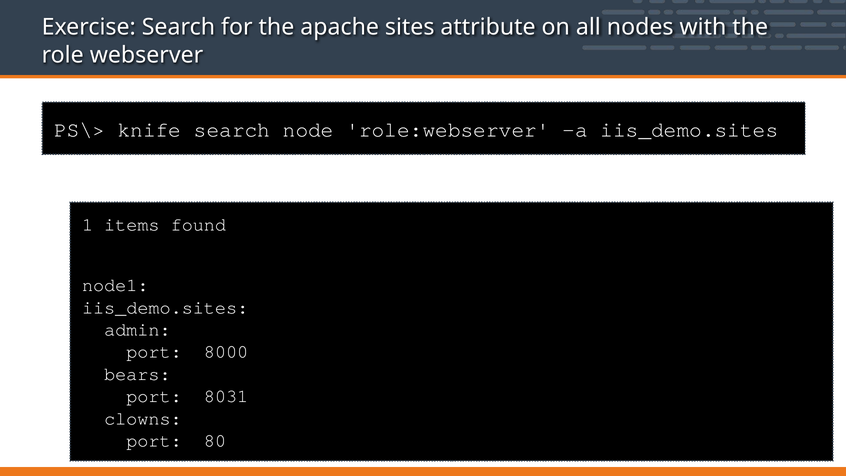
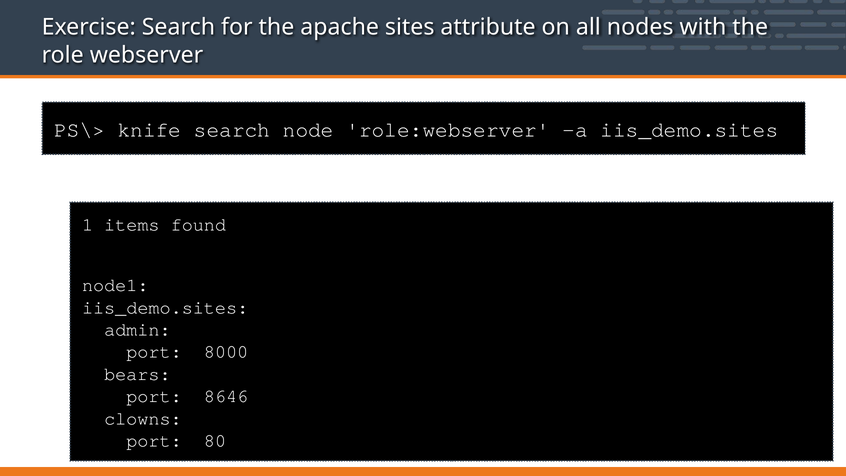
8031: 8031 -> 8646
